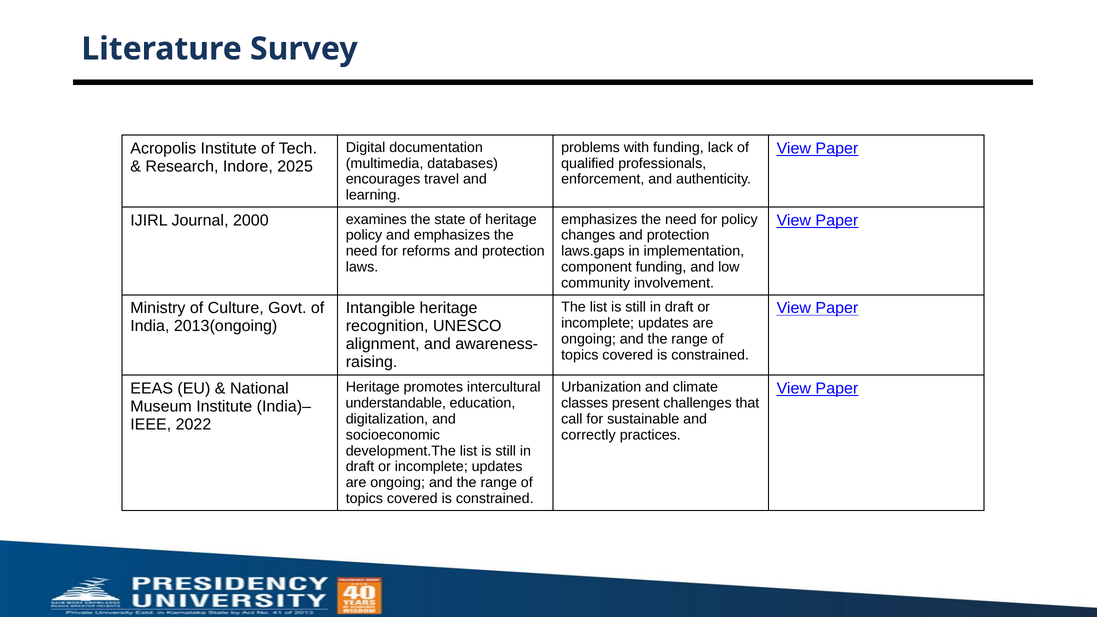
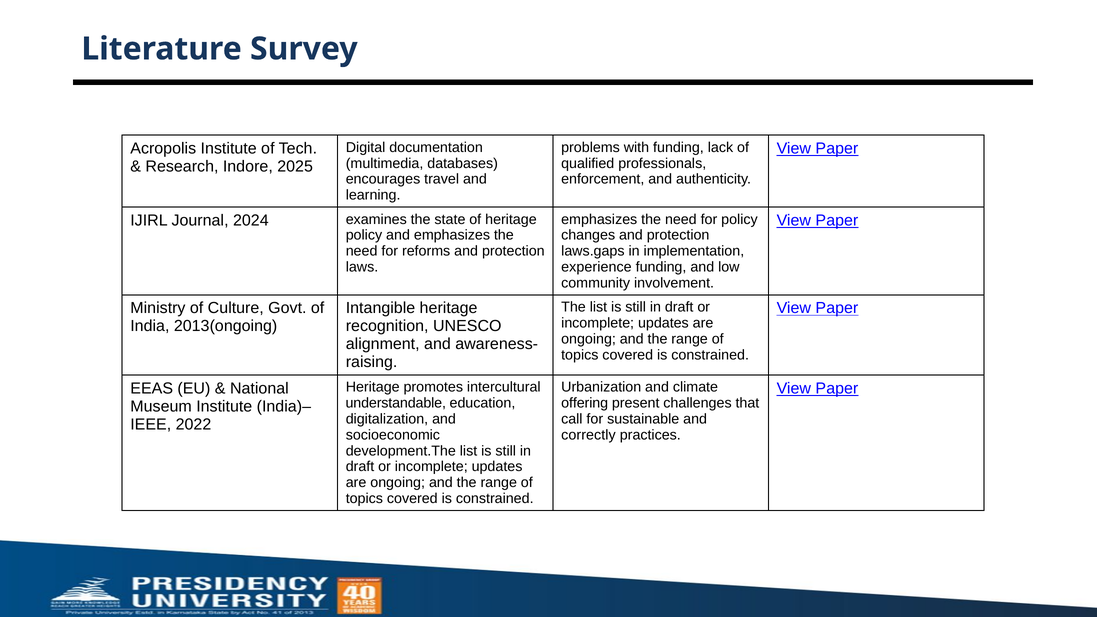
2000: 2000 -> 2024
component: component -> experience
classes: classes -> offering
